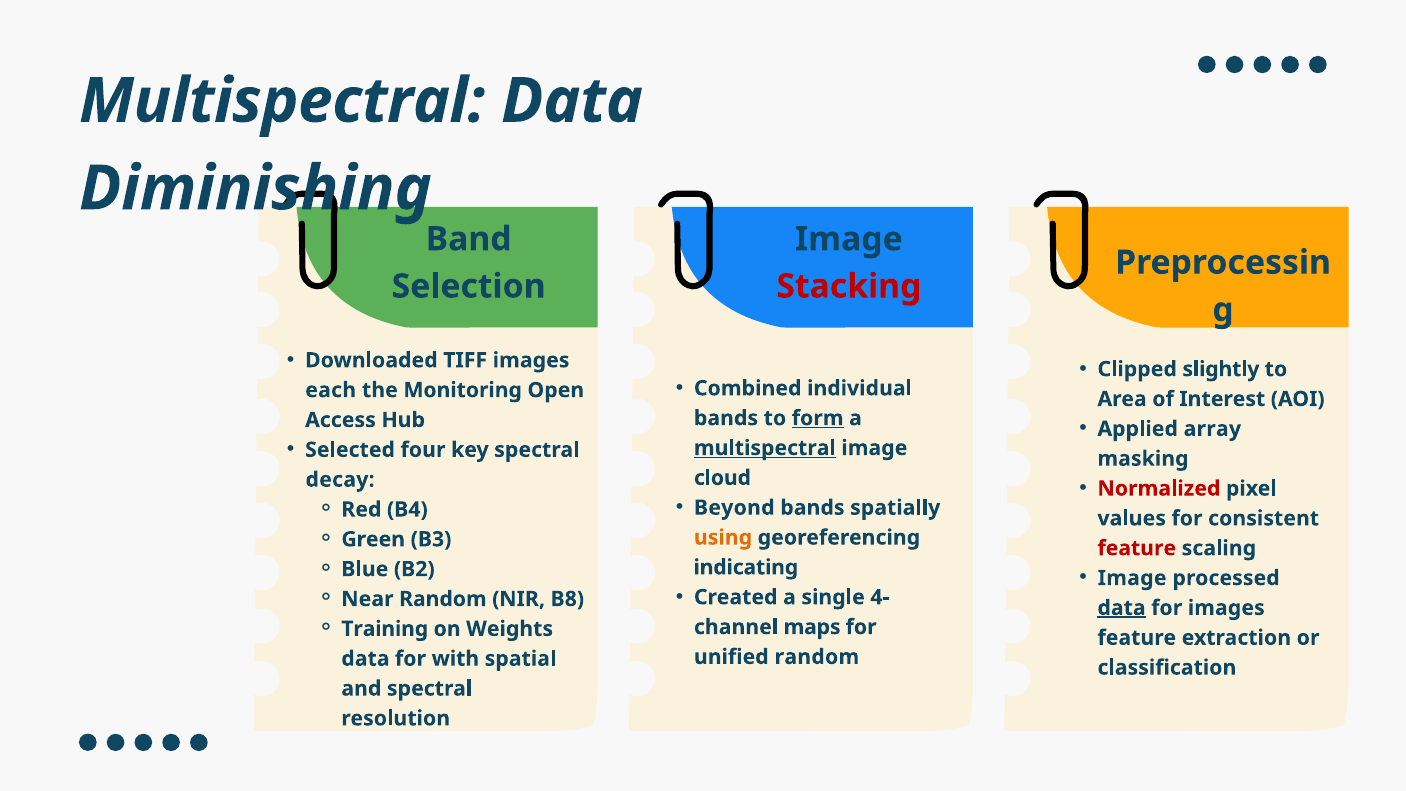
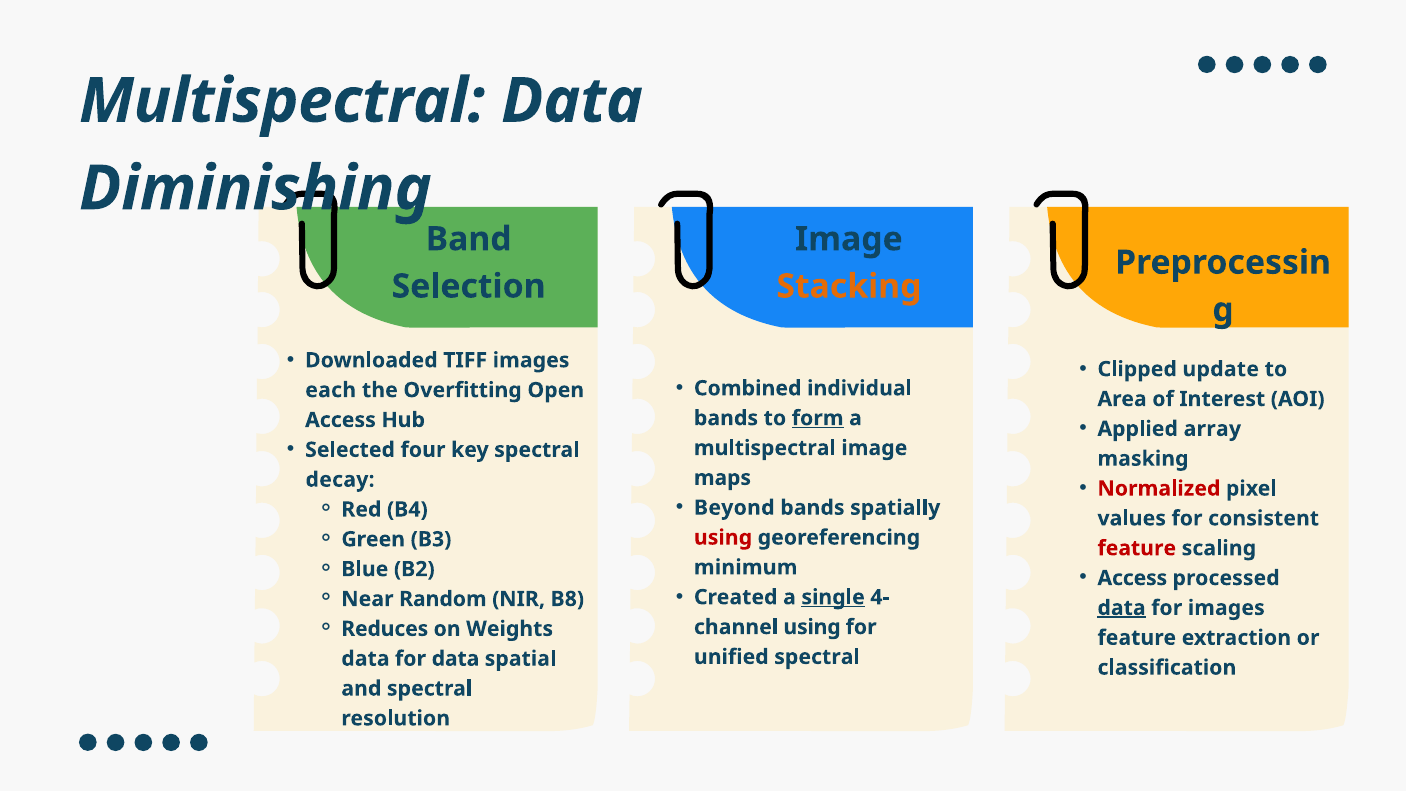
Stacking colour: red -> orange
slightly: slightly -> update
Monitoring: Monitoring -> Overfitting
multispectral at (765, 448) underline: present -> none
cloud: cloud -> maps
using at (723, 537) colour: orange -> red
indicating: indicating -> minimum
Image at (1132, 578): Image -> Access
single underline: none -> present
Training: Training -> Reduces
maps at (812, 627): maps -> using
unified random: random -> spectral
for with: with -> data
